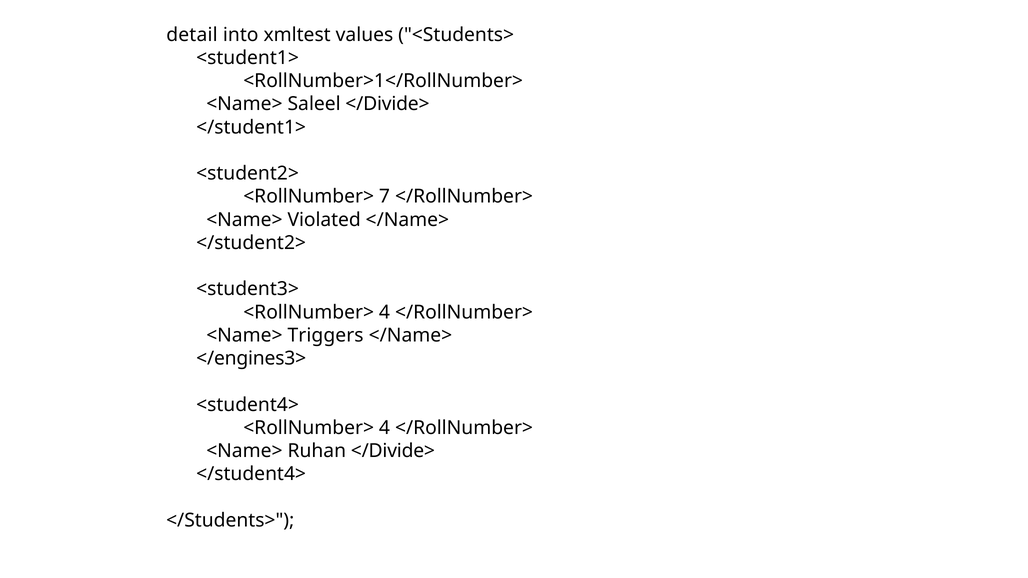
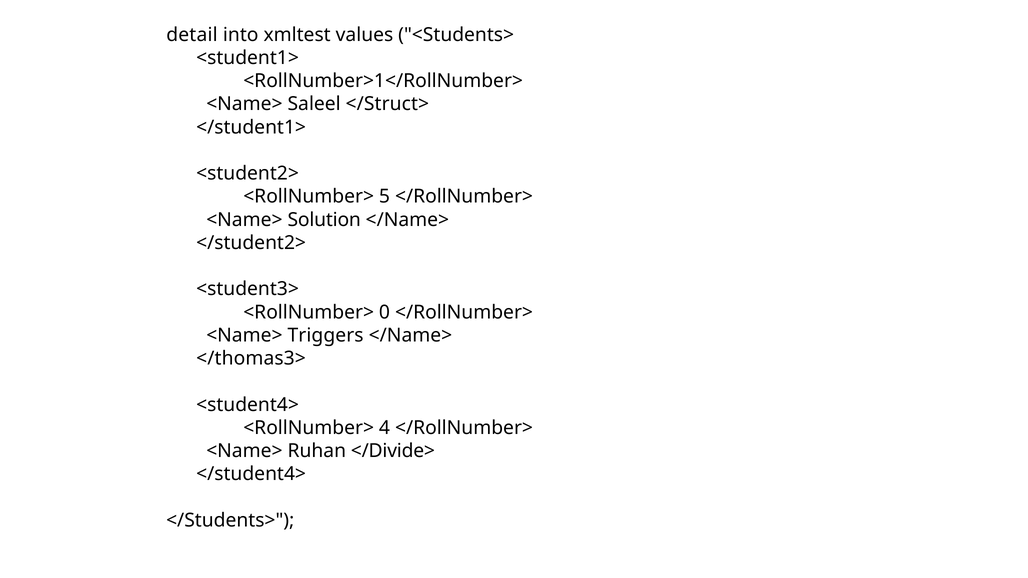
Saleel </Divide>: </Divide> -> </Struct>
7: 7 -> 5
Violated: Violated -> Solution
4 at (385, 312): 4 -> 0
</engines3>: </engines3> -> </thomas3>
